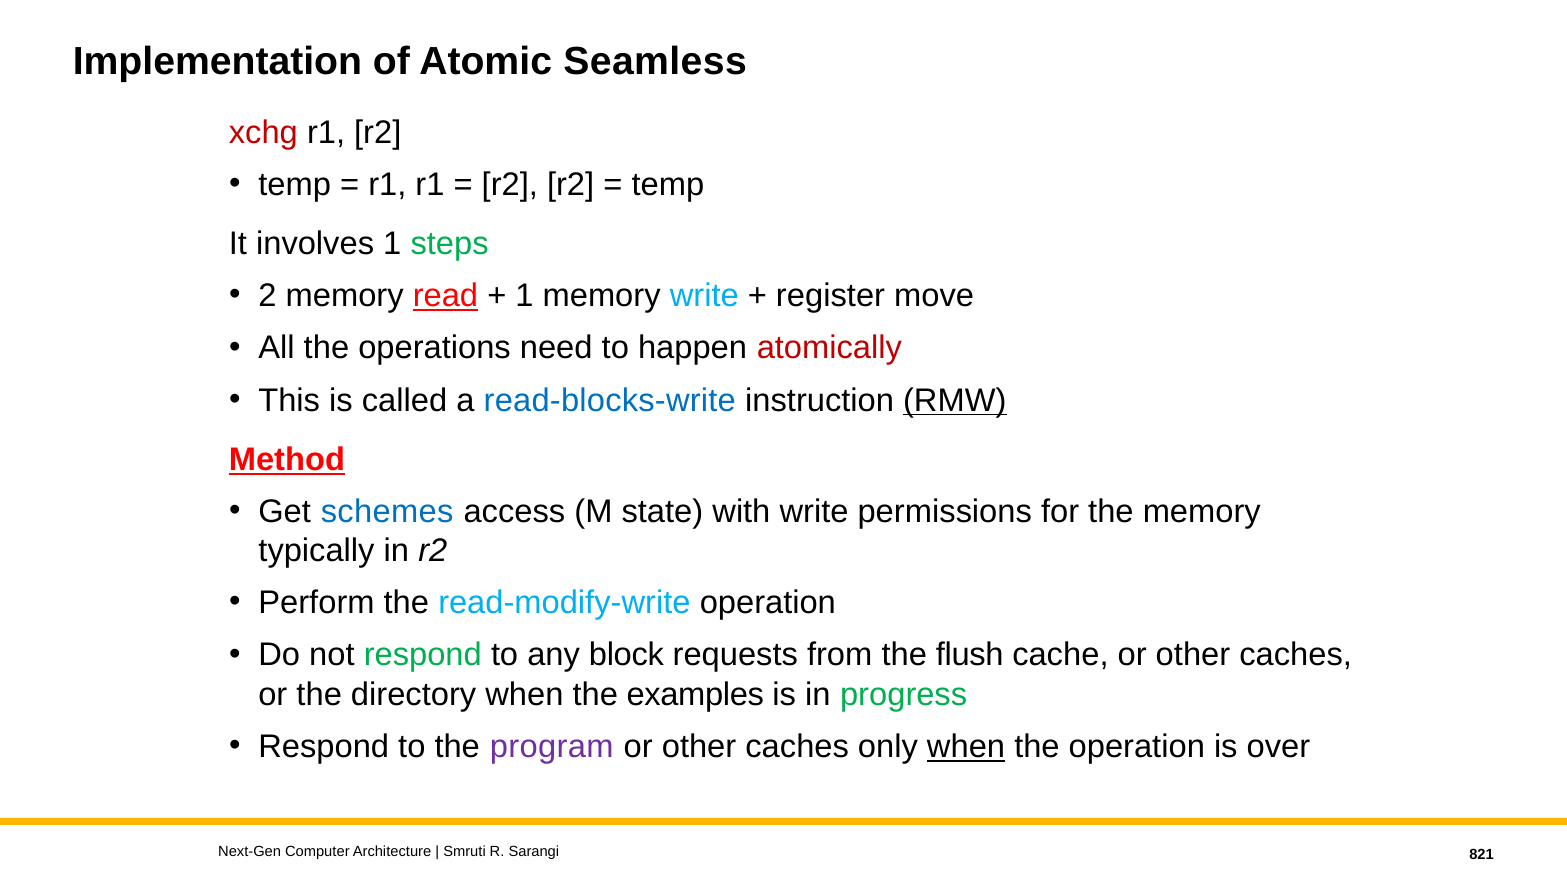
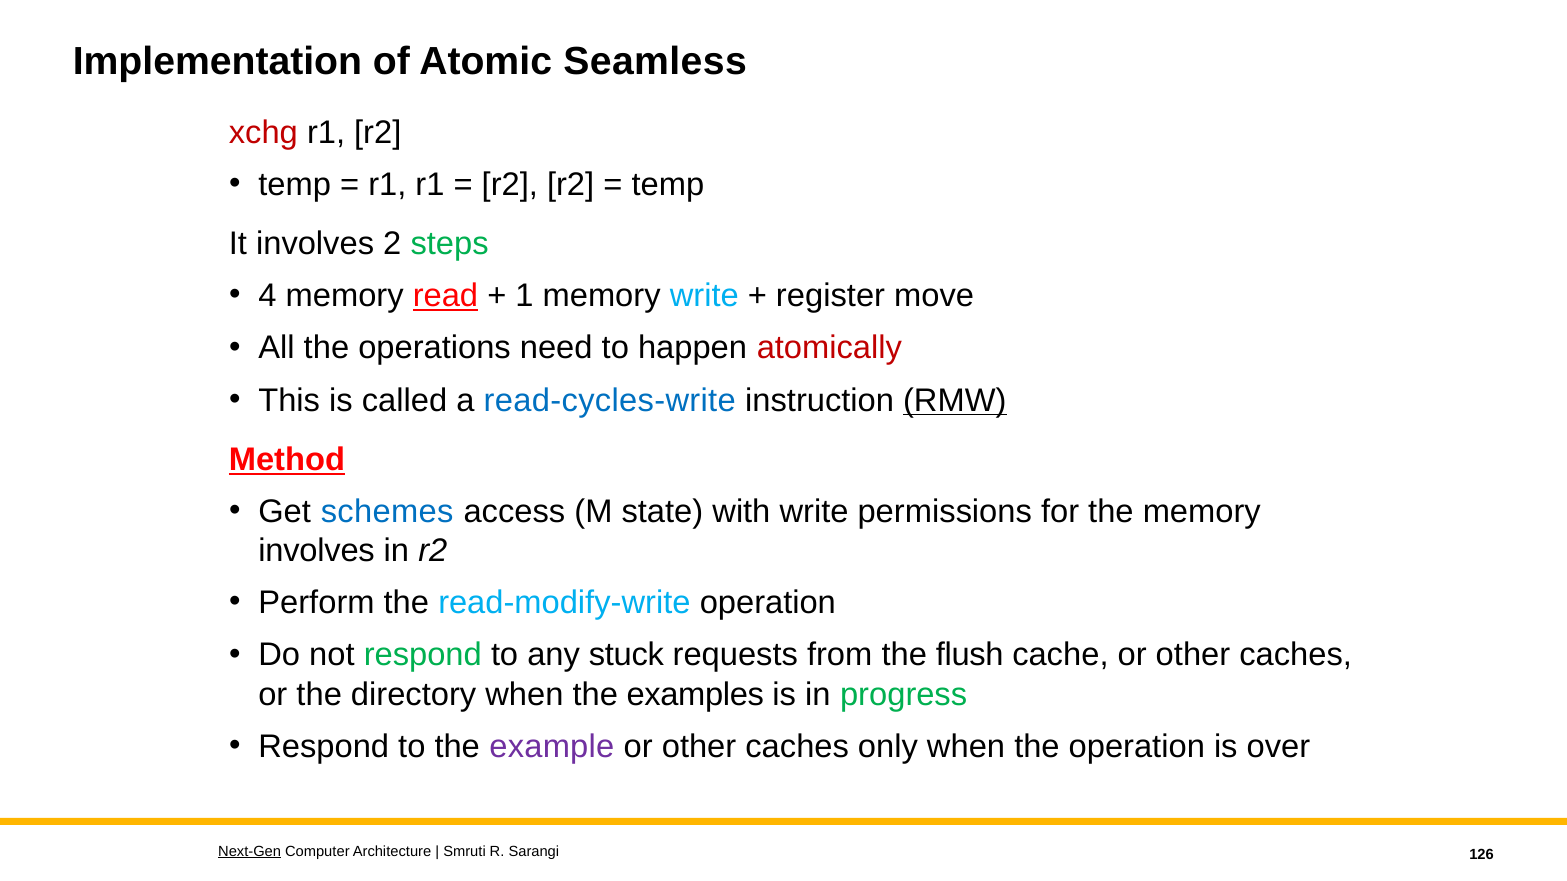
involves 1: 1 -> 2
2: 2 -> 4
read-blocks-write: read-blocks-write -> read-cycles-write
typically at (317, 551): typically -> involves
block: block -> stuck
program: program -> example
when at (966, 747) underline: present -> none
Next-Gen underline: none -> present
821: 821 -> 126
